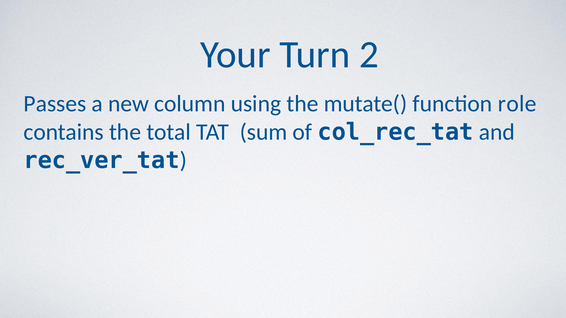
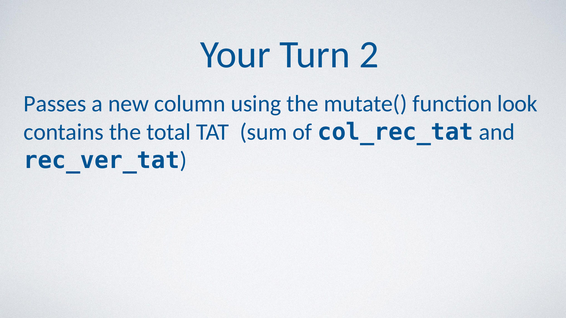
role: role -> look
